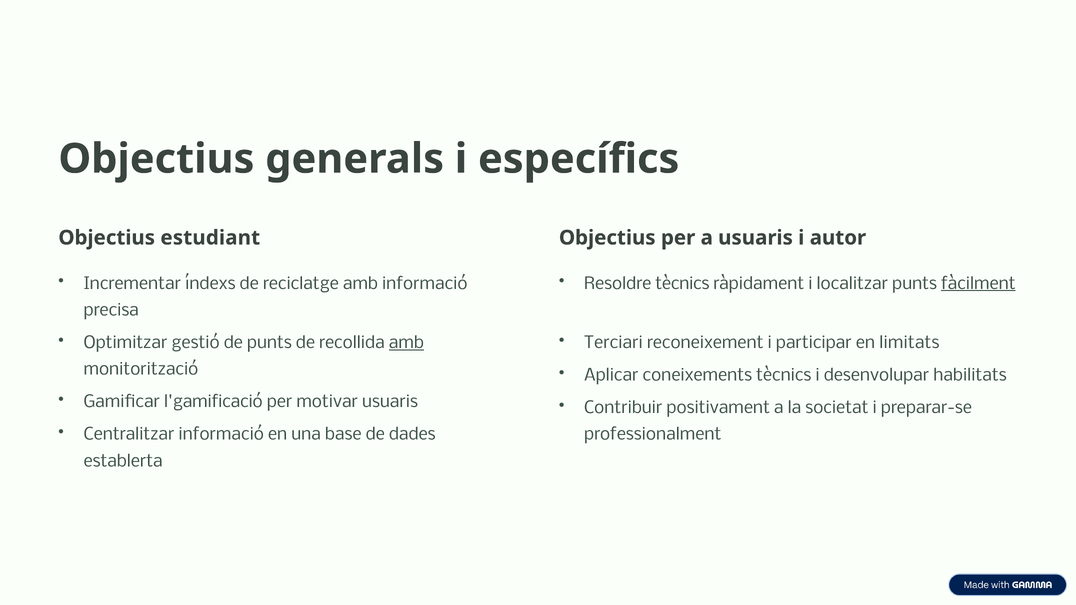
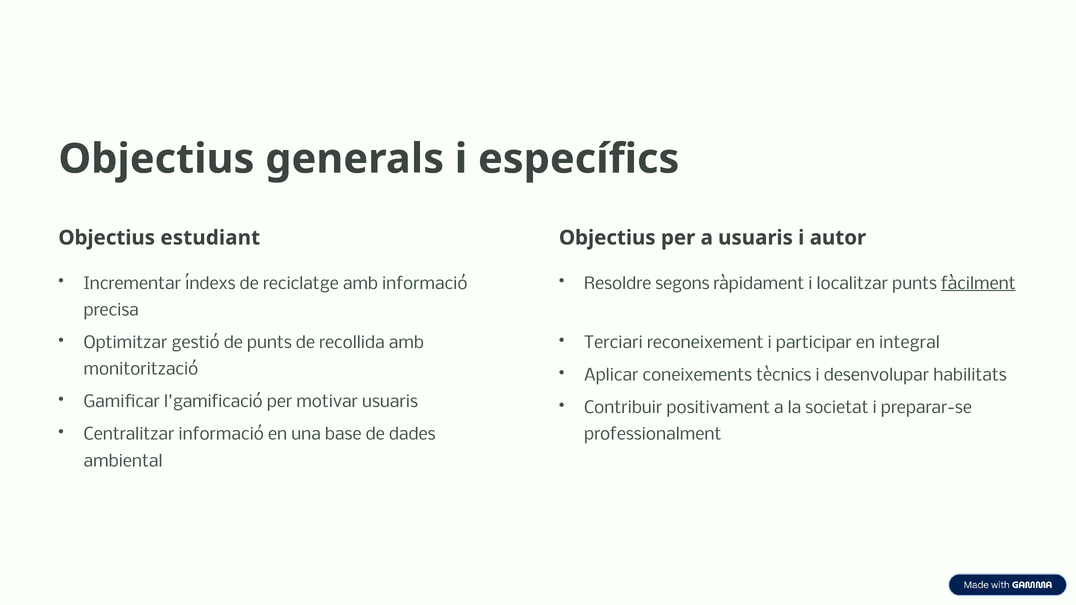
Resoldre tècnics: tècnics -> segons
amb at (406, 343) underline: present -> none
limitats: limitats -> integral
establerta: establerta -> ambiental
